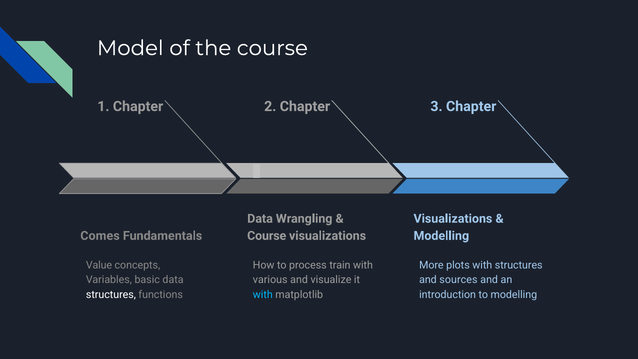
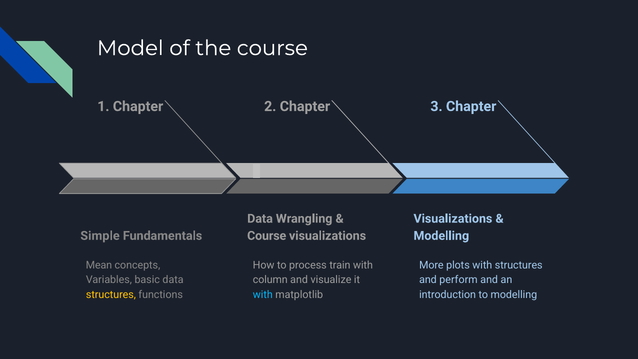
Comes: Comes -> Simple
Value: Value -> Mean
various: various -> column
sources: sources -> perform
structures at (111, 294) colour: white -> yellow
